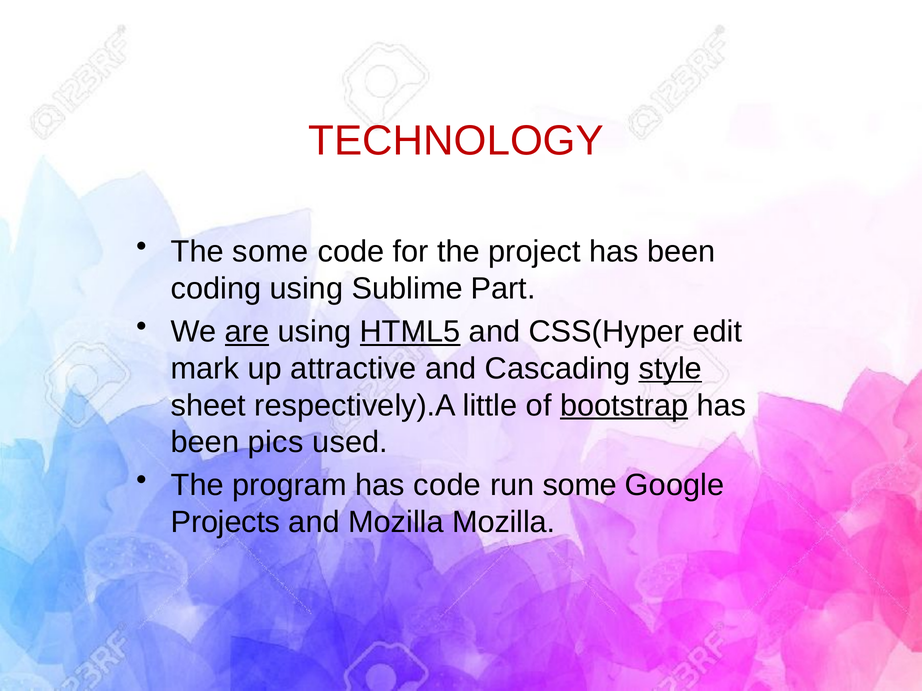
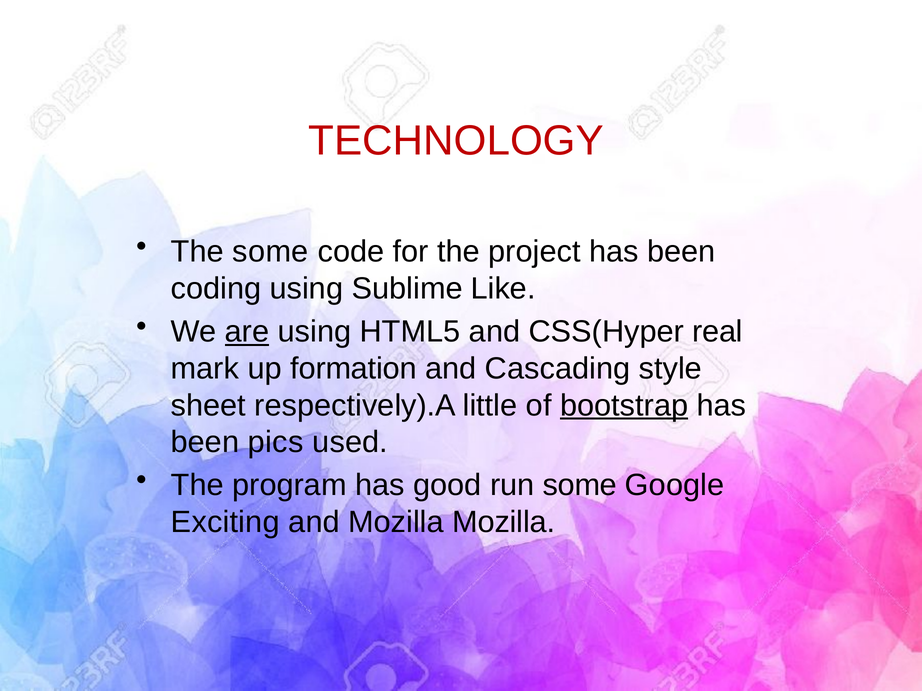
Part: Part -> Like
HTML5 underline: present -> none
edit: edit -> real
attractive: attractive -> formation
style underline: present -> none
has code: code -> good
Projects: Projects -> Exciting
